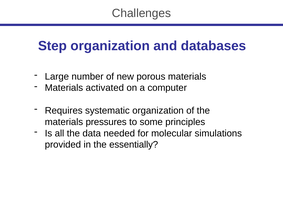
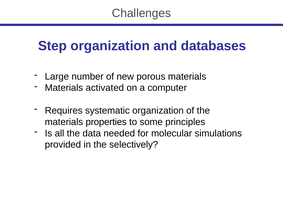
pressures: pressures -> properties
essentially: essentially -> selectively
